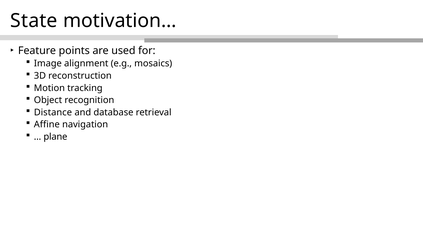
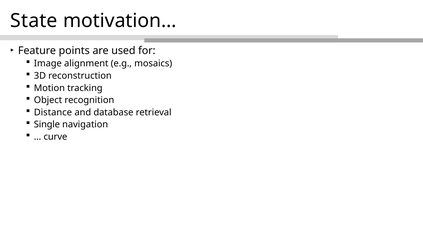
Affine: Affine -> Single
plane: plane -> curve
